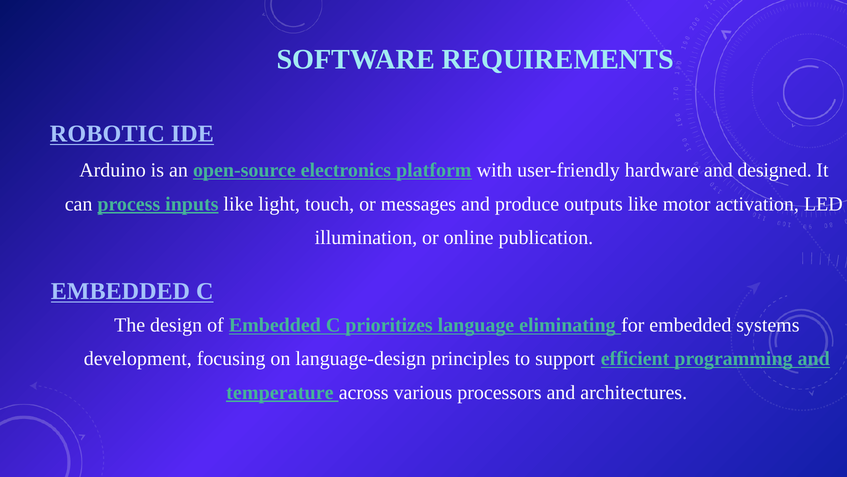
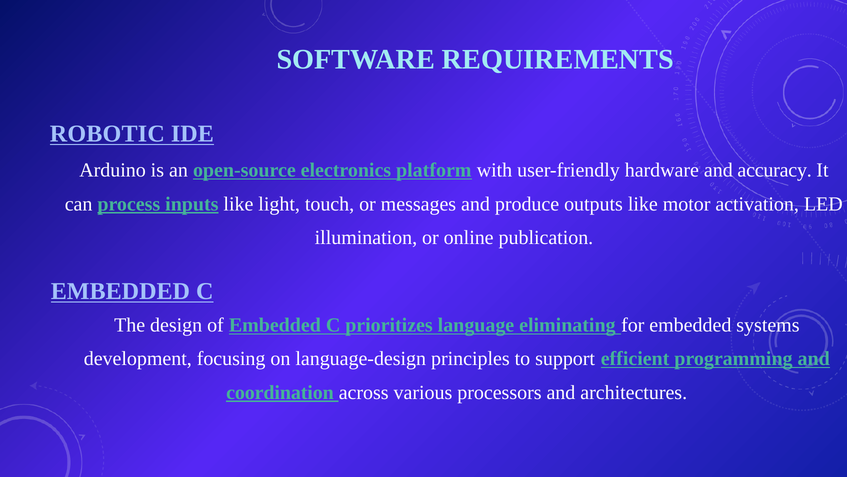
designed: designed -> accuracy
temperature: temperature -> coordination
